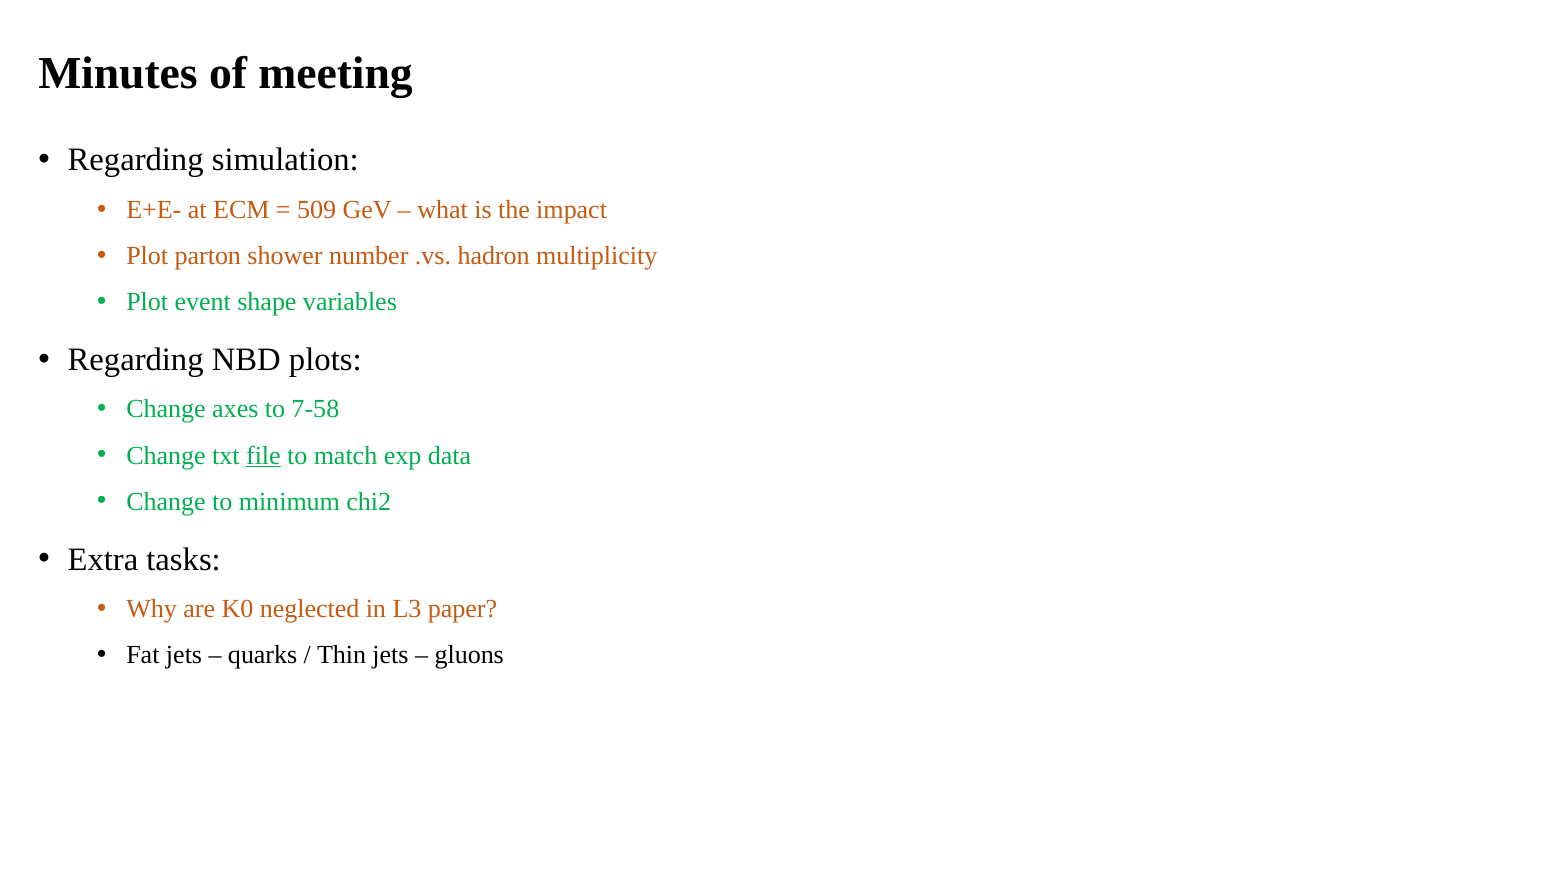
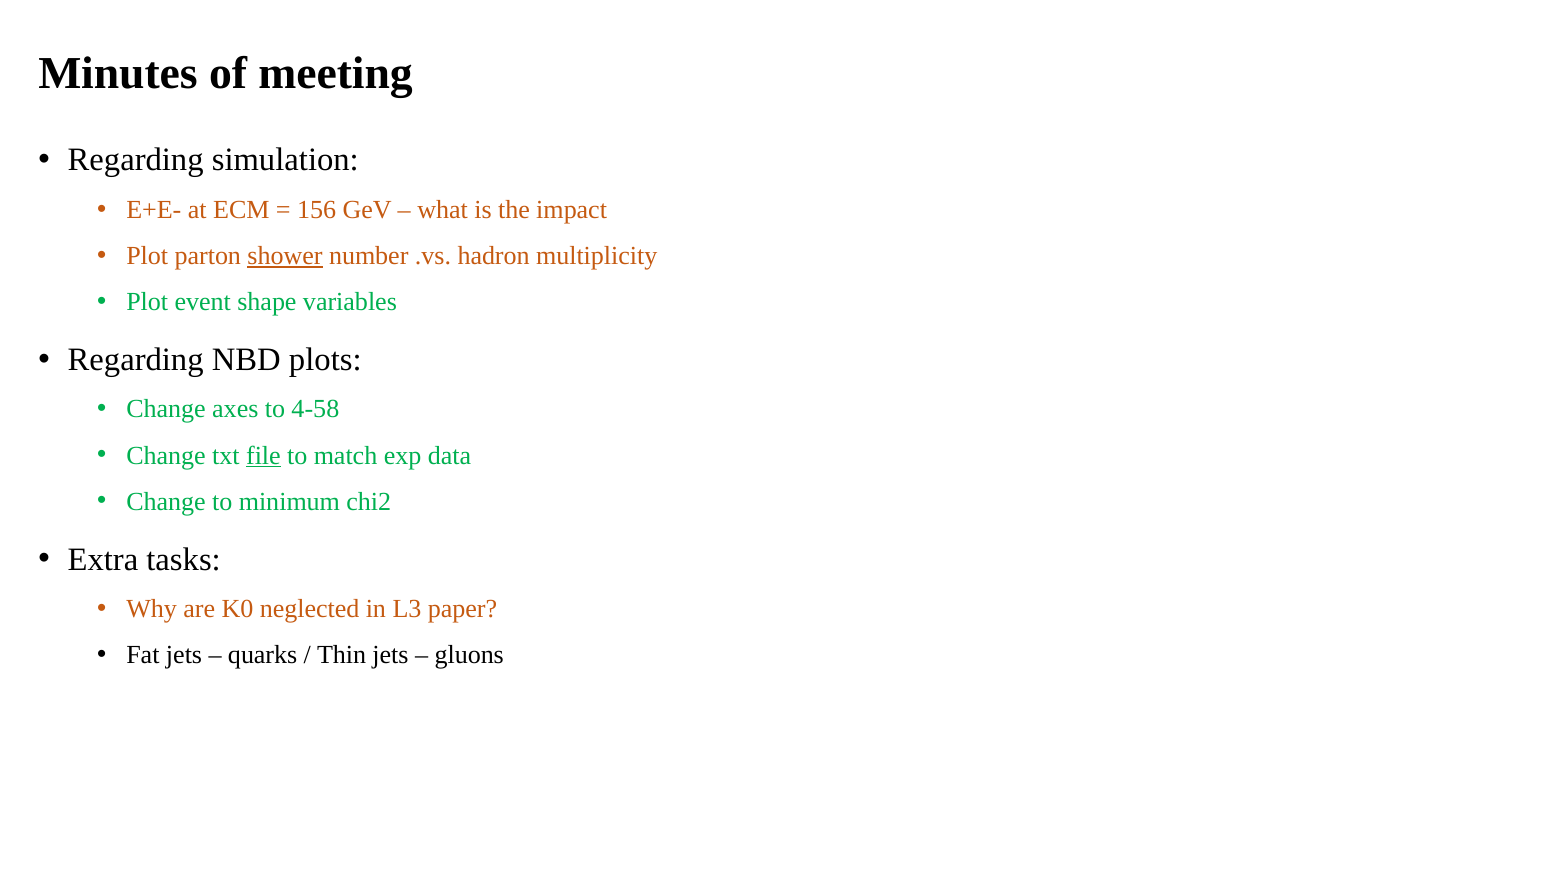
509: 509 -> 156
shower underline: none -> present
7-58: 7-58 -> 4-58
